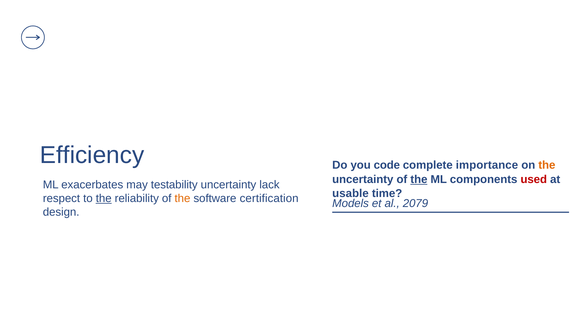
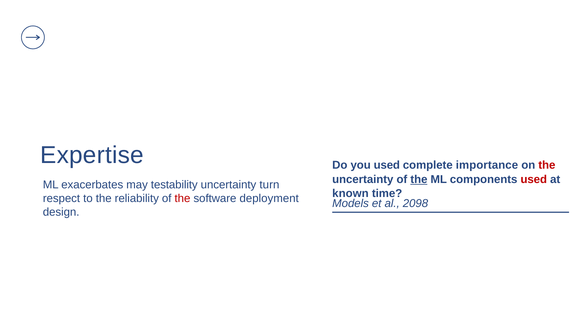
Efficiency: Efficiency -> Expertise
you code: code -> used
the at (547, 165) colour: orange -> red
lack: lack -> turn
usable: usable -> known
the at (104, 198) underline: present -> none
the at (182, 198) colour: orange -> red
certification: certification -> deployment
2079: 2079 -> 2098
